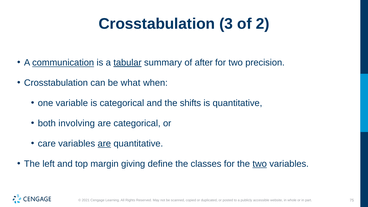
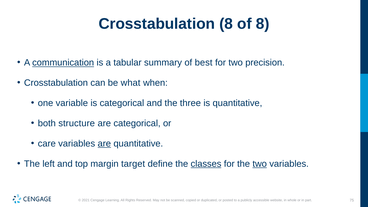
Crosstabulation 3: 3 -> 8
of 2: 2 -> 8
tabular underline: present -> none
after: after -> best
shifts: shifts -> three
involving: involving -> structure
giving: giving -> target
classes underline: none -> present
